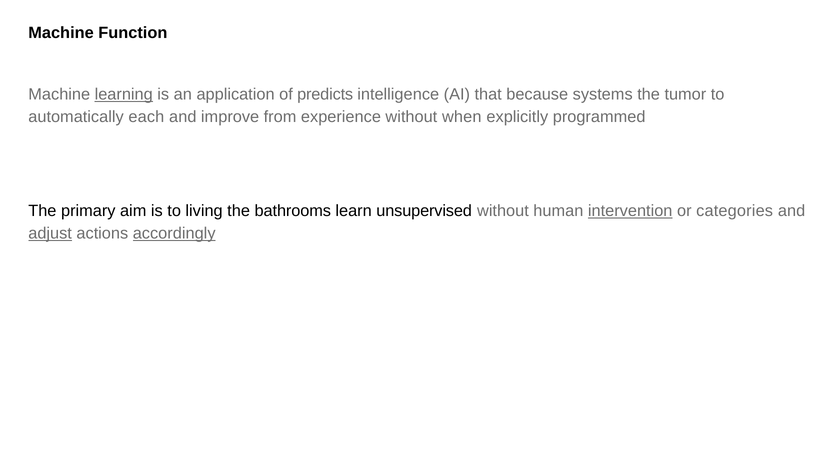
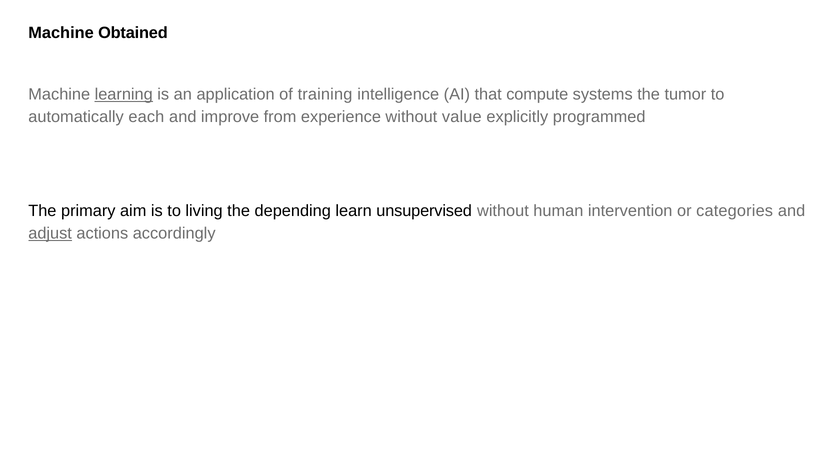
Function: Function -> Obtained
predicts: predicts -> training
because: because -> compute
when: when -> value
bathrooms: bathrooms -> depending
intervention underline: present -> none
accordingly underline: present -> none
